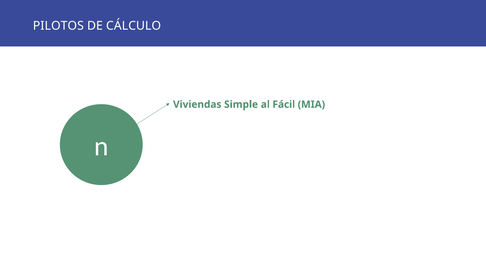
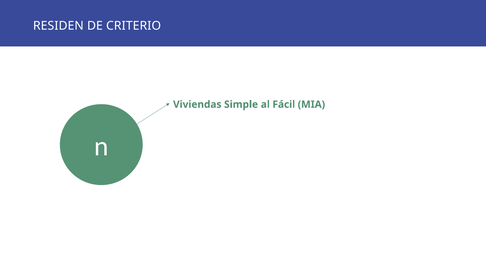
PILOTOS: PILOTOS -> RESIDEN
CÁLCULO: CÁLCULO -> CRITERIO
